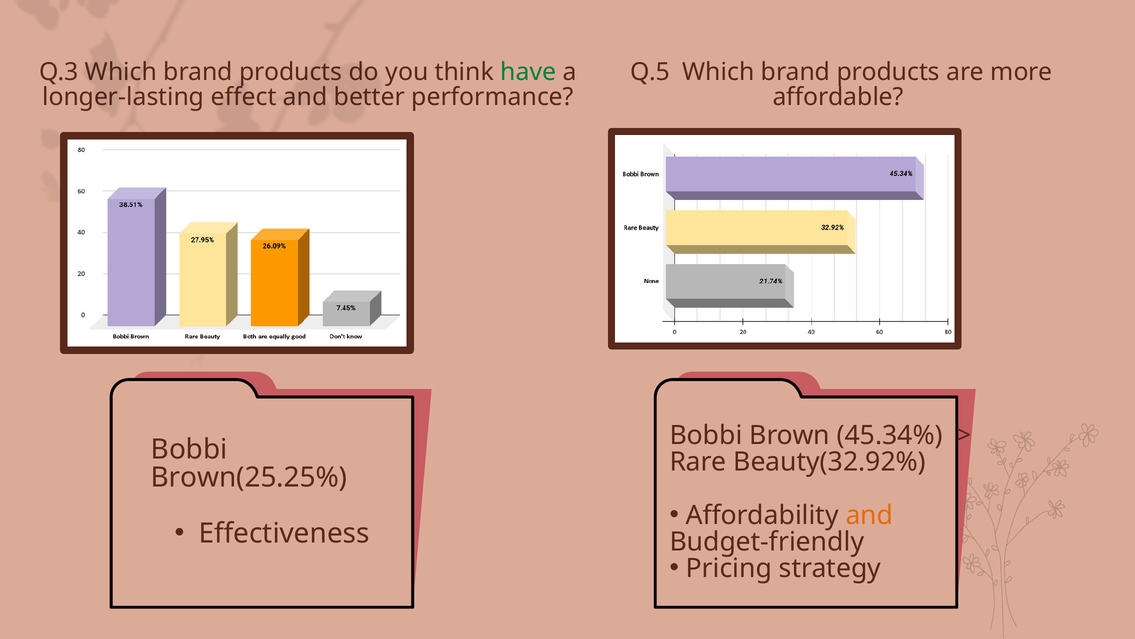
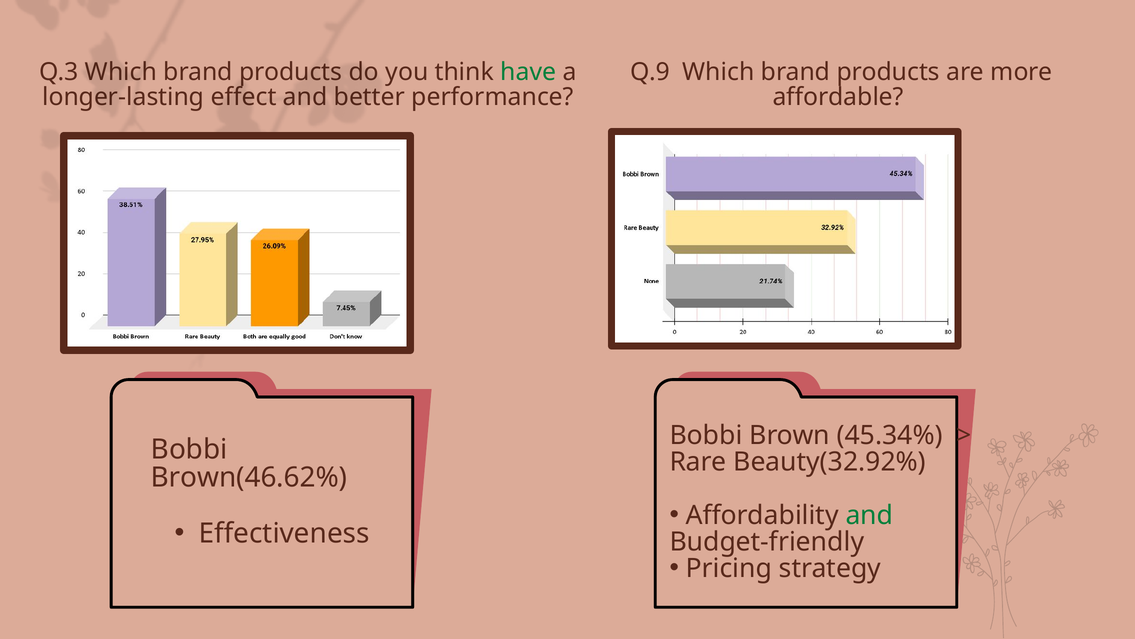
Q.5: Q.5 -> Q.9
Brown(25.25%: Brown(25.25% -> Brown(46.62%
and at (869, 515) colour: orange -> green
